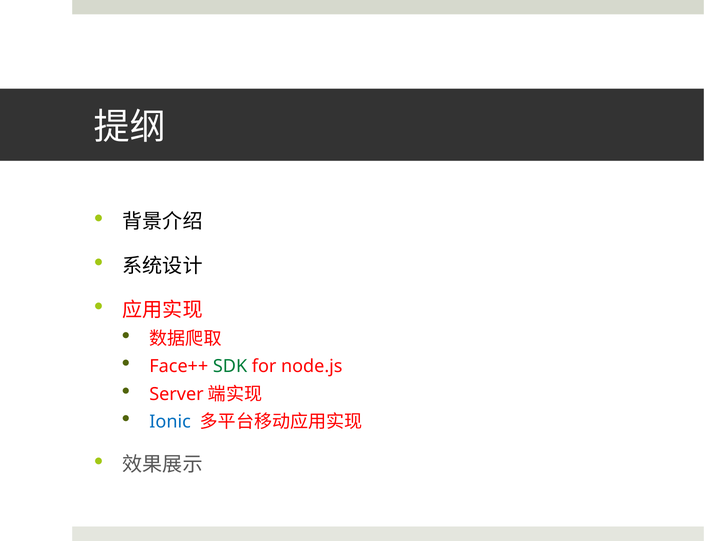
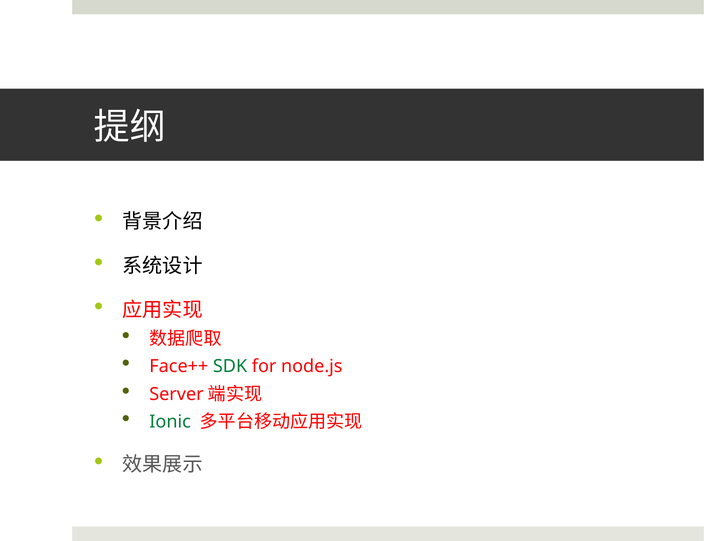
Ionic colour: blue -> green
